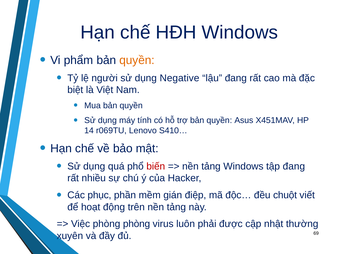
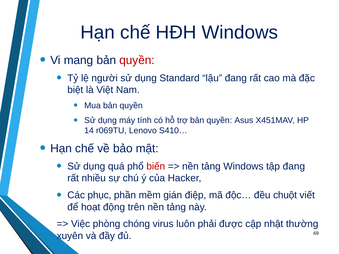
phẩm: phẩm -> mang
quyền at (137, 60) colour: orange -> red
Negative: Negative -> Standard
phòng phòng: phòng -> chóng
